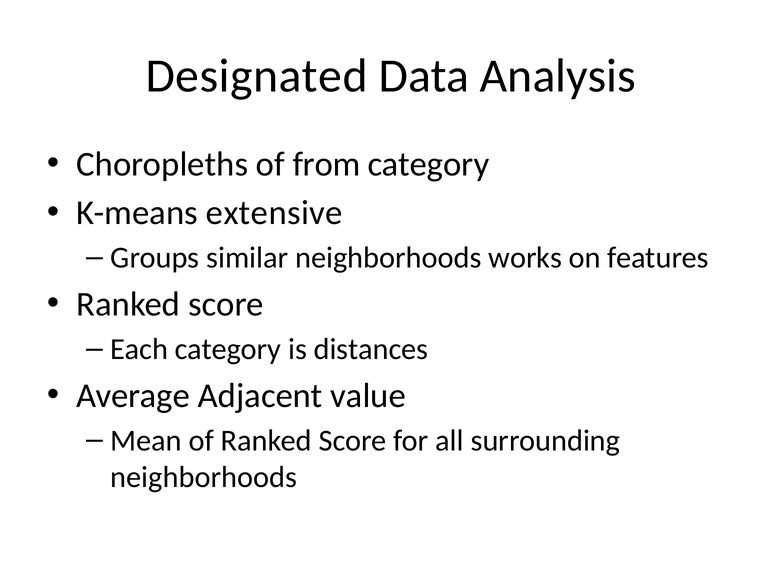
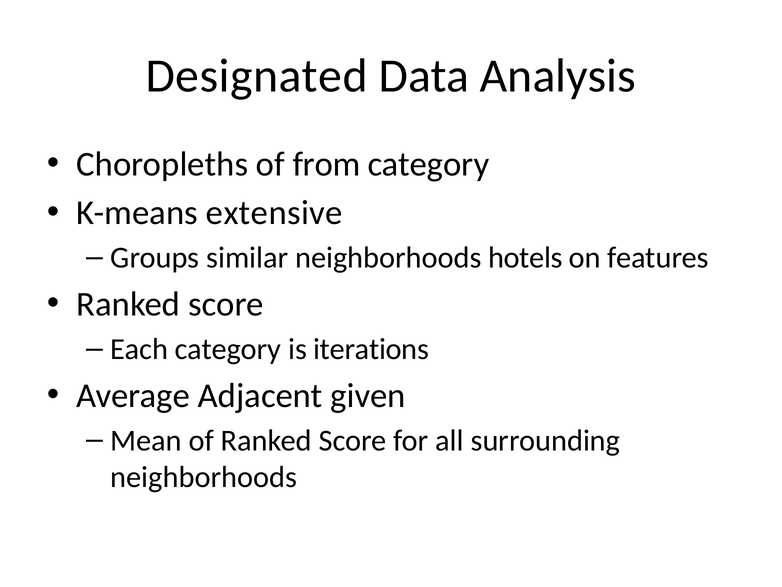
works: works -> hotels
distances: distances -> iterations
value: value -> given
